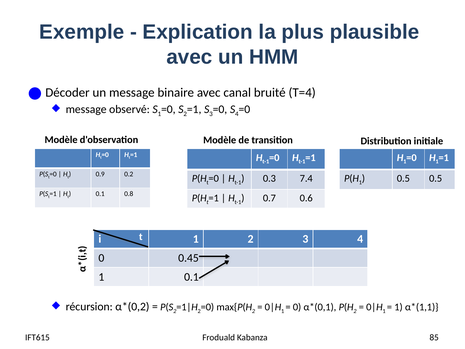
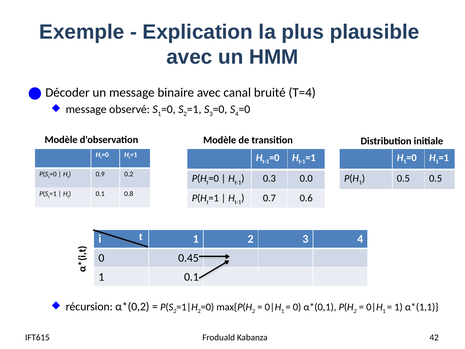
7.4: 7.4 -> 0.0
85: 85 -> 42
